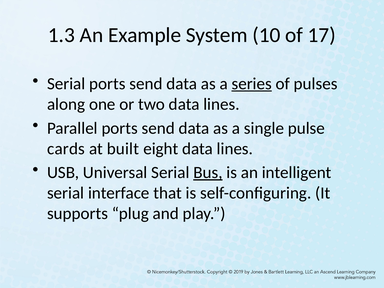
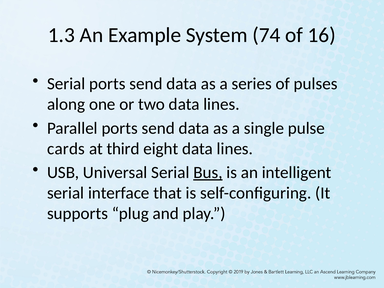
10: 10 -> 74
17: 17 -> 16
series underline: present -> none
built: built -> third
